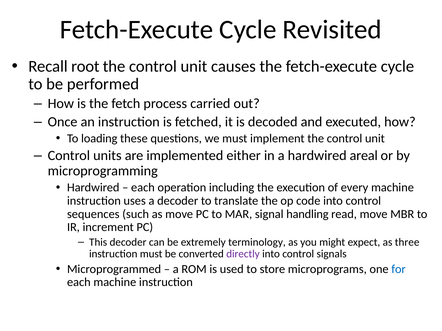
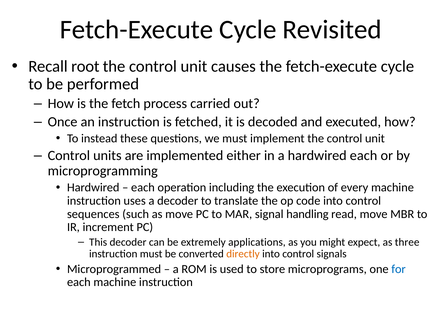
loading: loading -> instead
hardwired areal: areal -> each
terminology: terminology -> applications
directly colour: purple -> orange
